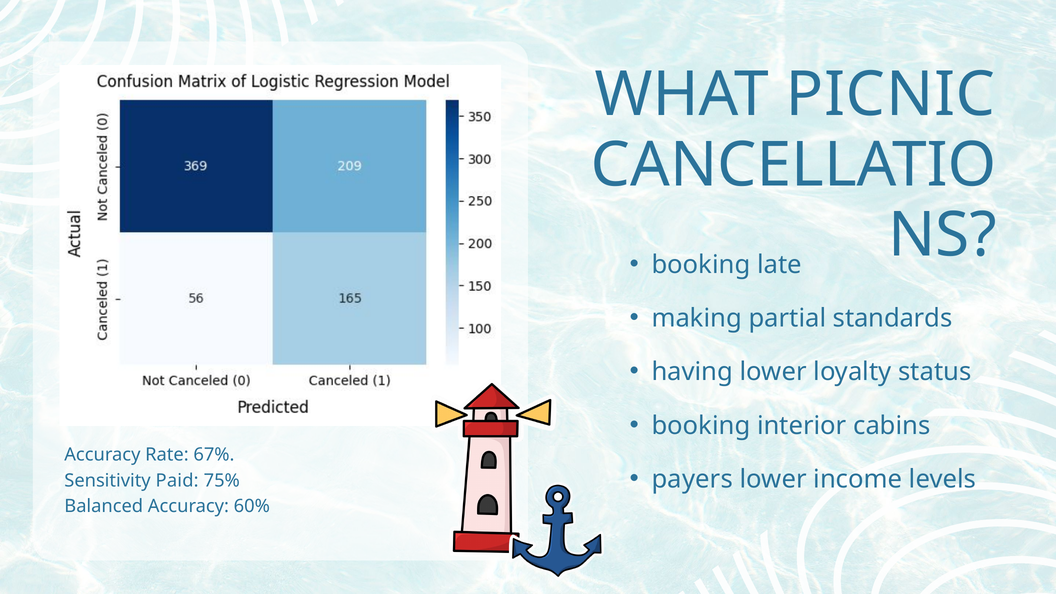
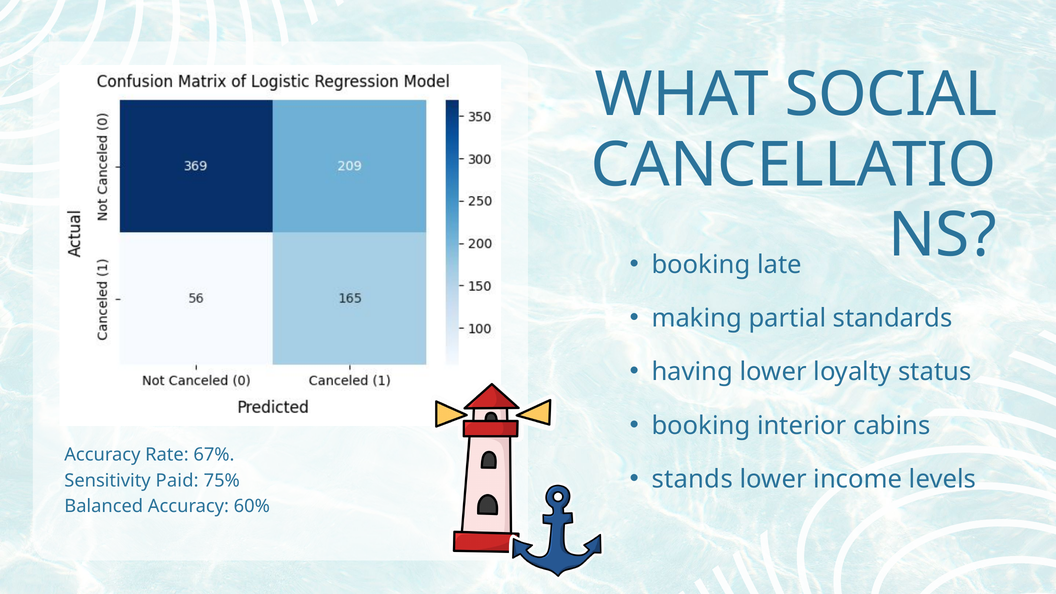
PICNIC: PICNIC -> SOCIAL
payers: payers -> stands
